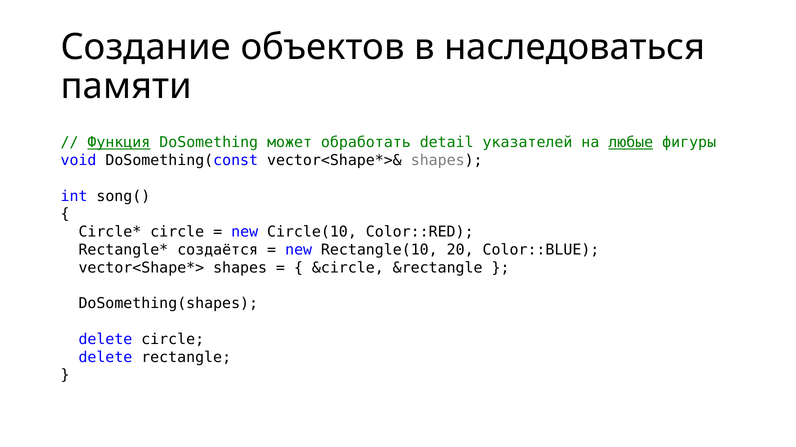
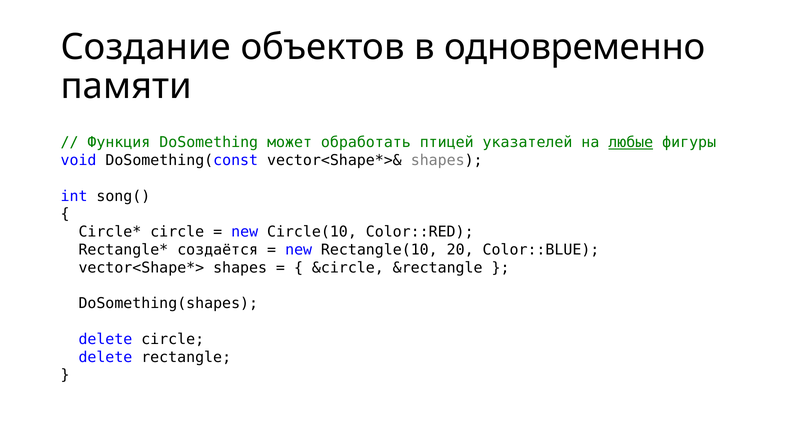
наследоваться: наследоваться -> одновременно
Функция underline: present -> none
detail: detail -> птицей
